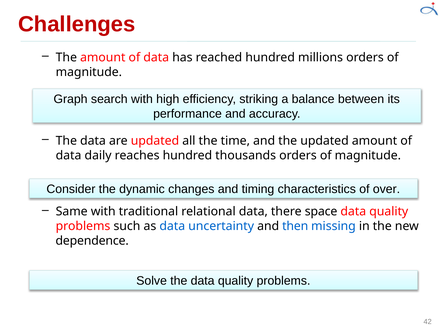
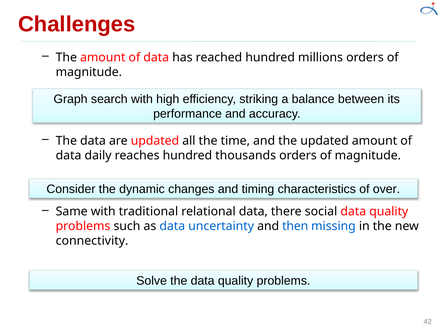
space: space -> social
dependence: dependence -> connectivity
